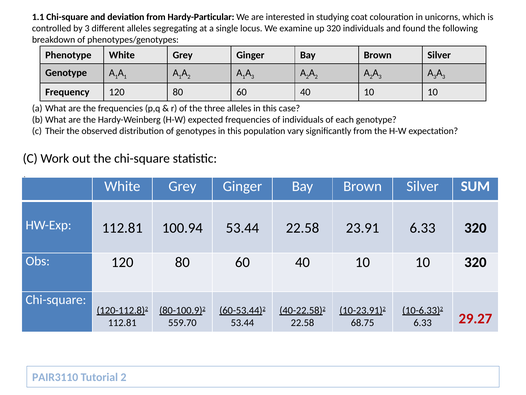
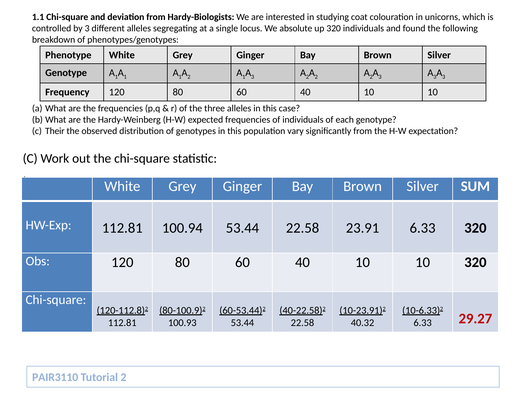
Hardy-Particular: Hardy-Particular -> Hardy-Biologists
examine: examine -> absolute
559.70: 559.70 -> 100.93
68.75: 68.75 -> 40.32
